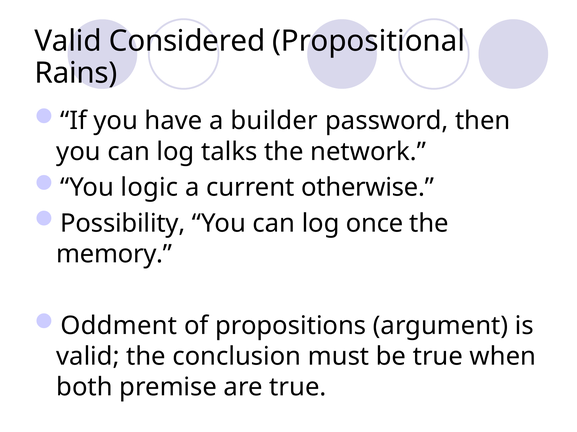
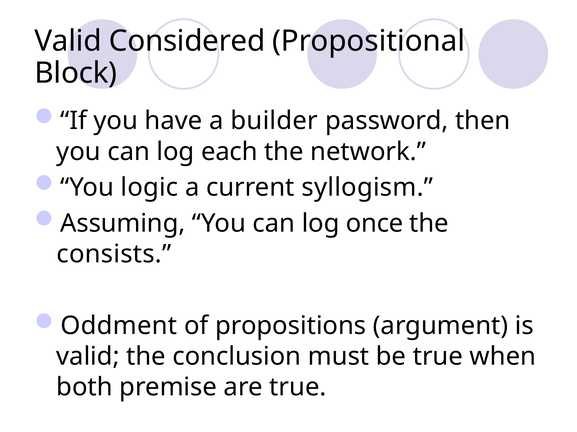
Rains: Rains -> Block
talks: talks -> each
otherwise: otherwise -> syllogism
Possibility: Possibility -> Assuming
memory: memory -> consists
